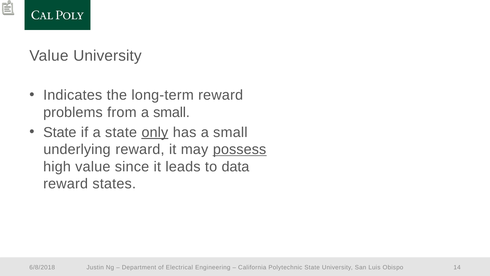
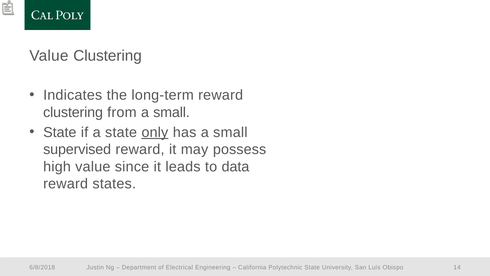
Value University: University -> Clustering
problems at (73, 112): problems -> clustering
underlying: underlying -> supervised
possess underline: present -> none
